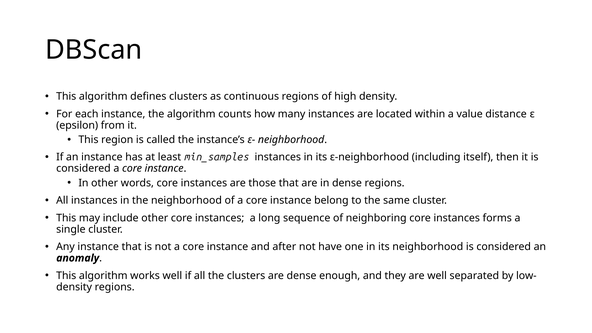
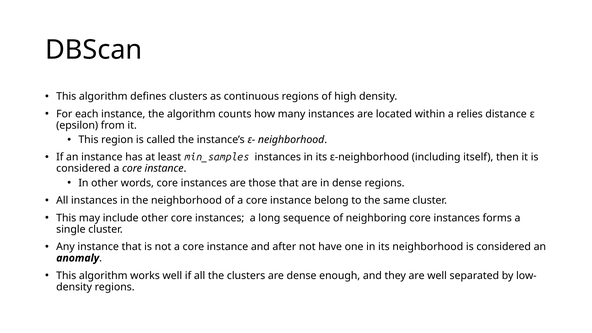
value: value -> relies
